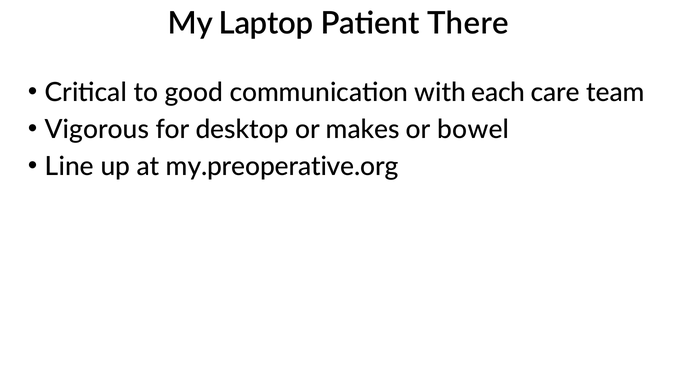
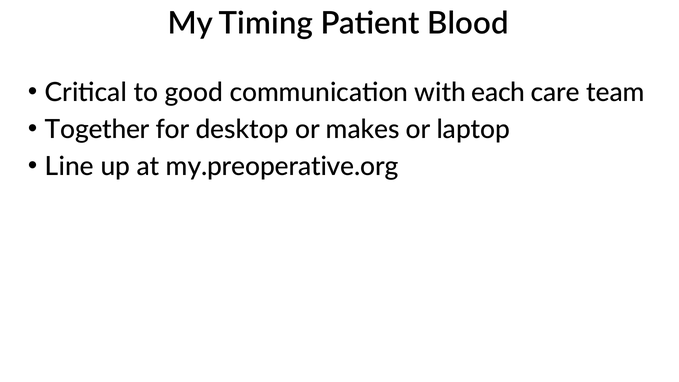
Laptop: Laptop -> Timing
There: There -> Blood
Vigorous: Vigorous -> Together
bowel: bowel -> laptop
